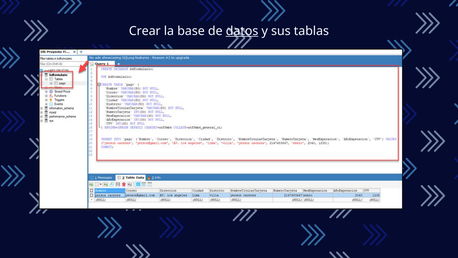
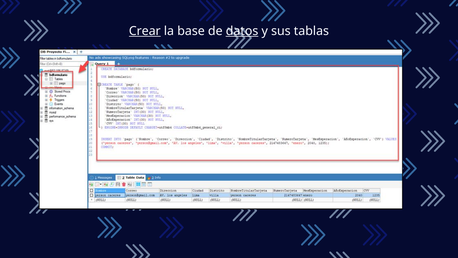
Crear underline: none -> present
